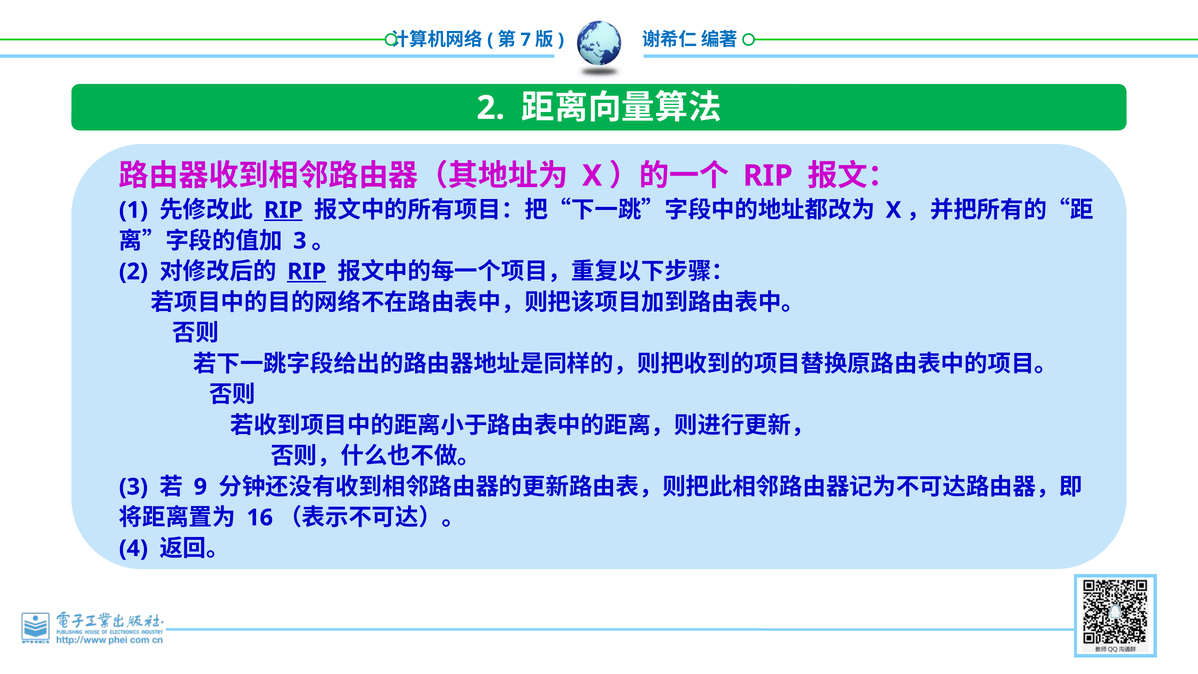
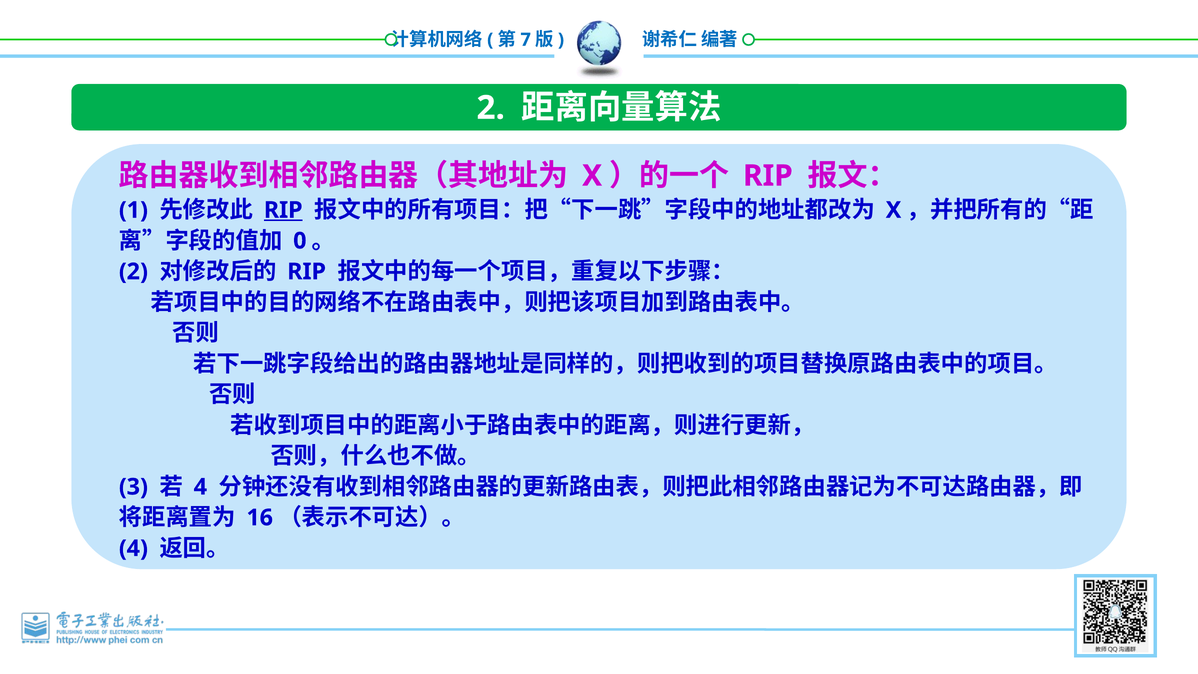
3 at (300, 241): 3 -> 0
RIP at (307, 272) underline: present -> none
9 at (200, 487): 9 -> 4
